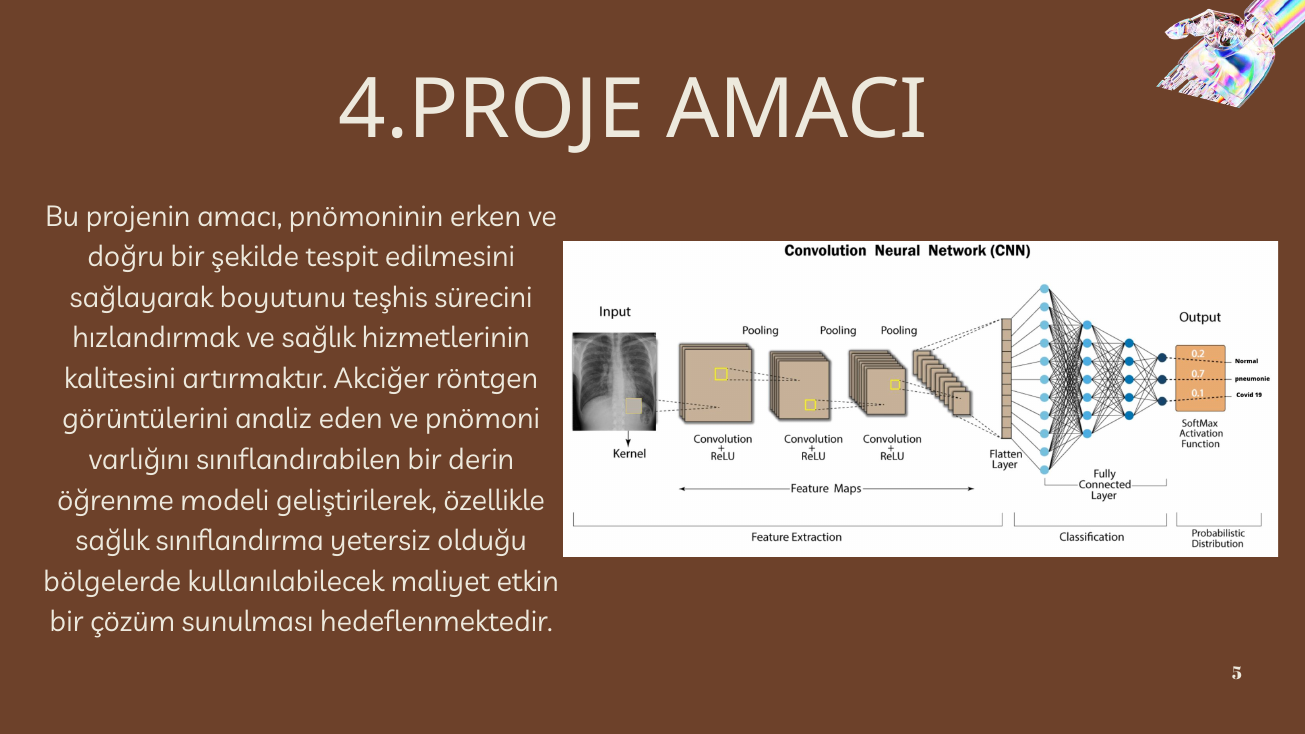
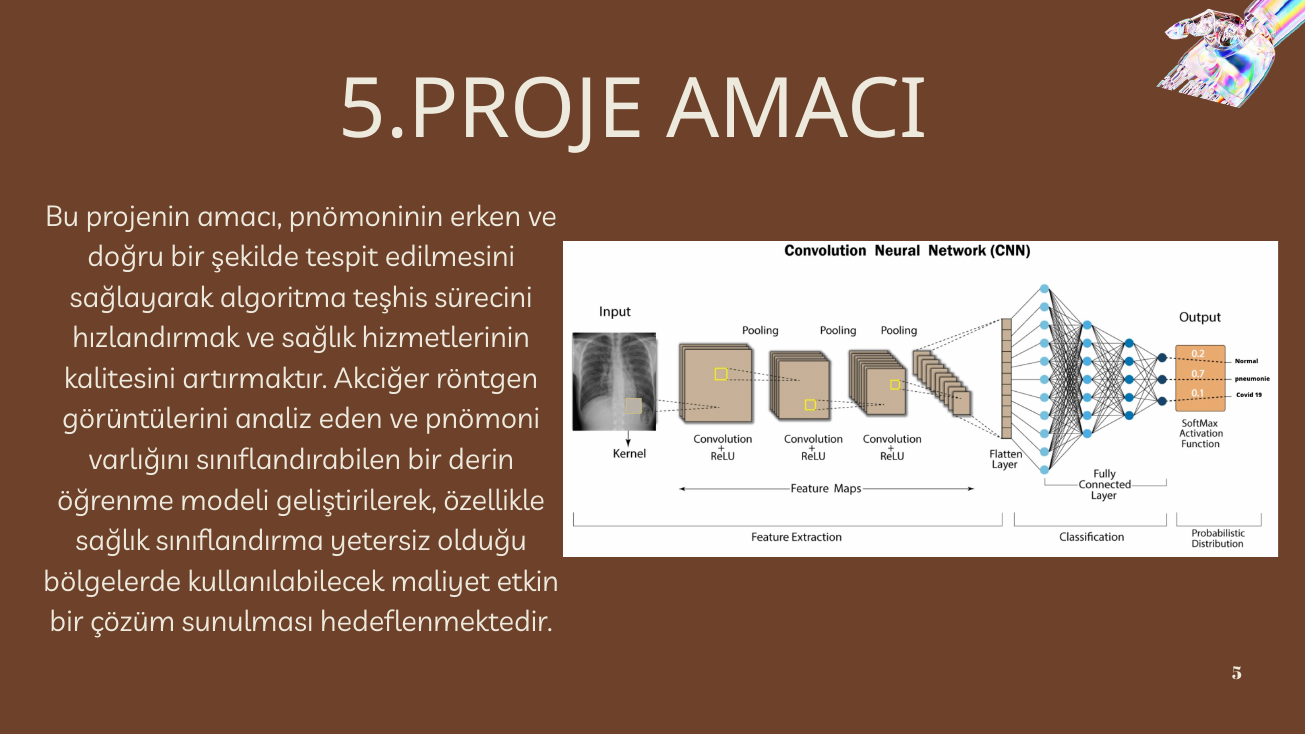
4.PROJE: 4.PROJE -> 5.PROJE
boyutunu: boyutunu -> algoritma
